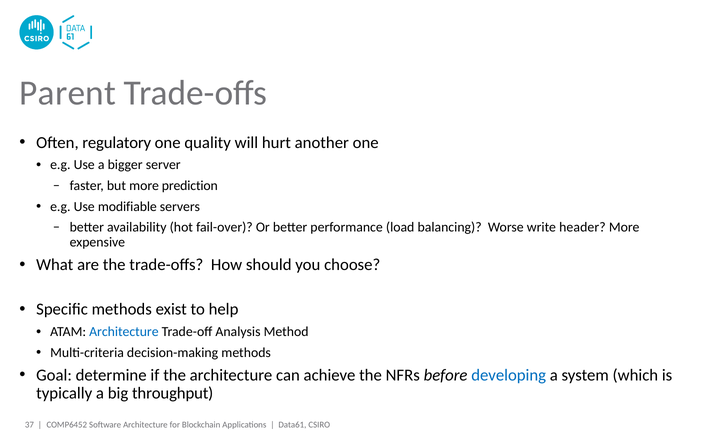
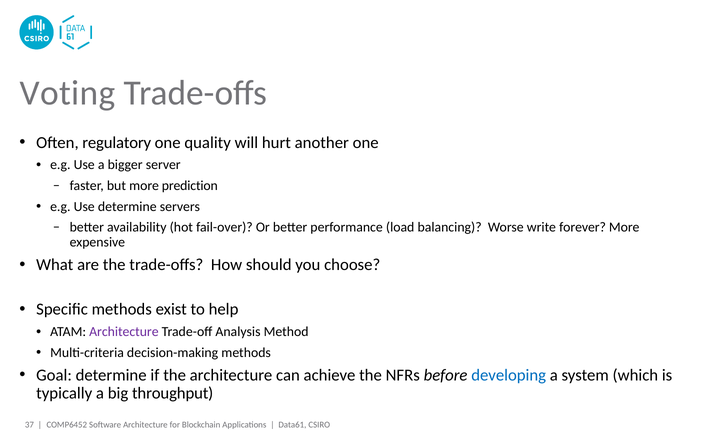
Parent: Parent -> Voting
Use modifiable: modifiable -> determine
header: header -> forever
Architecture at (124, 332) colour: blue -> purple
